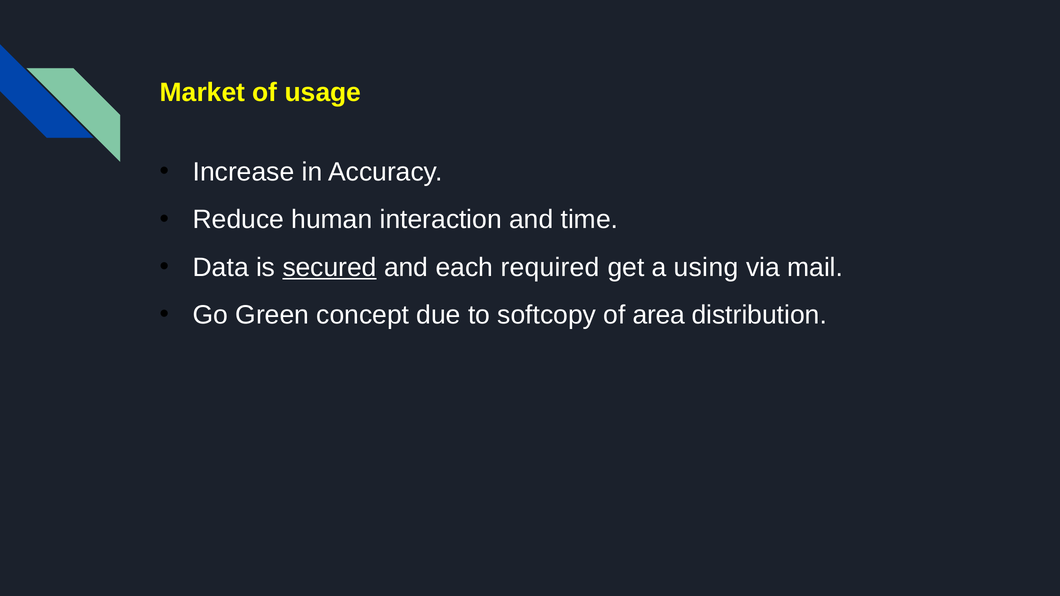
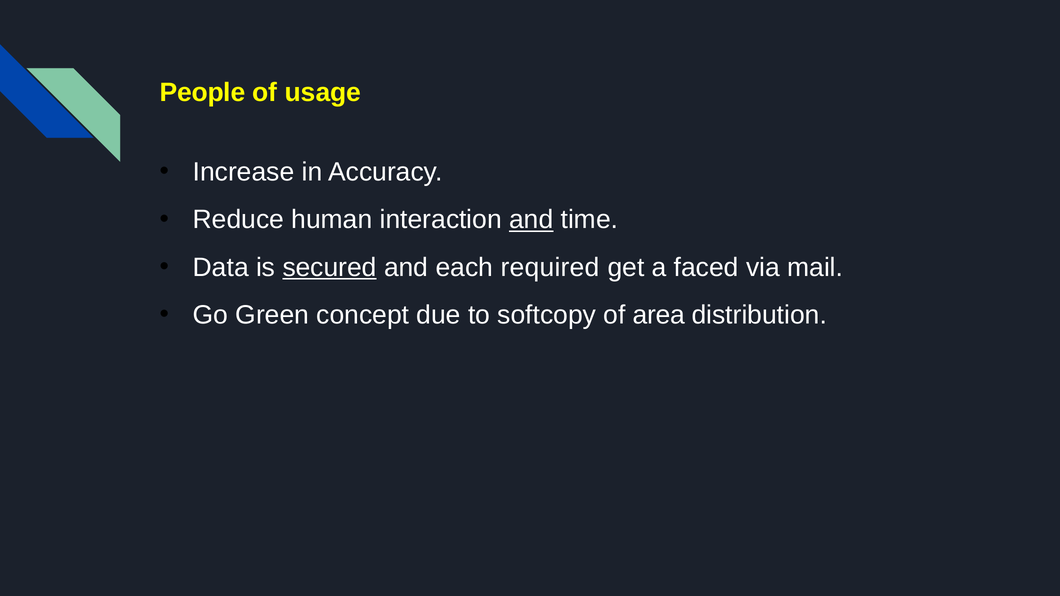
Market: Market -> People
and at (531, 220) underline: none -> present
using: using -> faced
